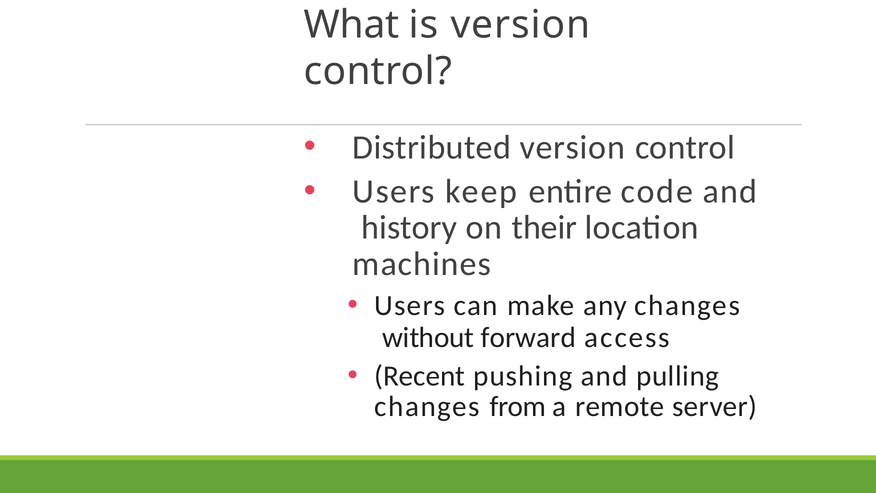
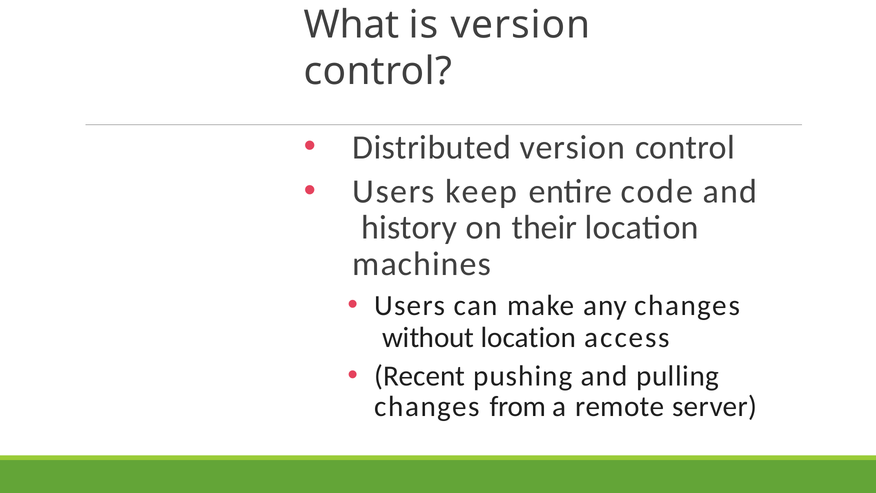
without forward: forward -> location
